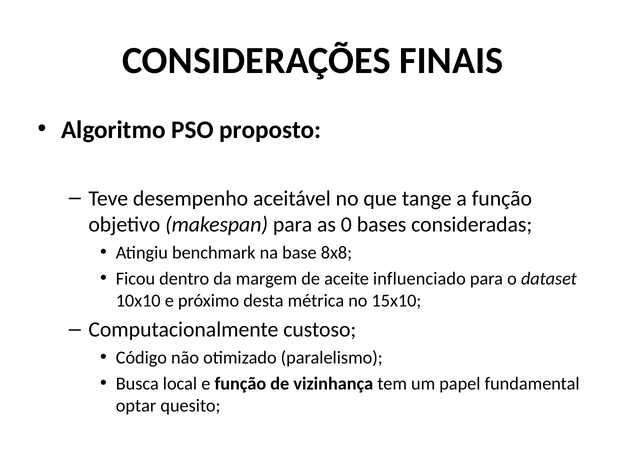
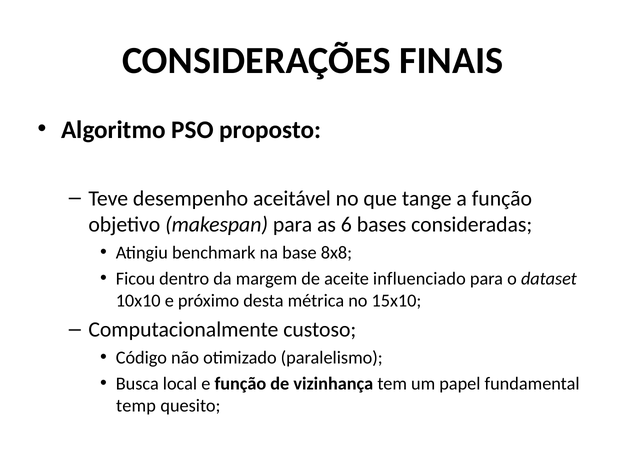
0: 0 -> 6
optar: optar -> temp
